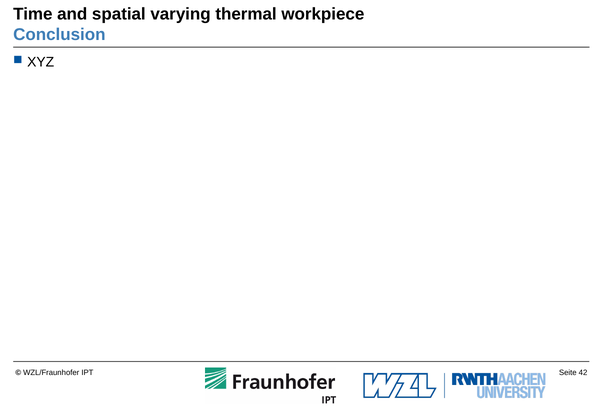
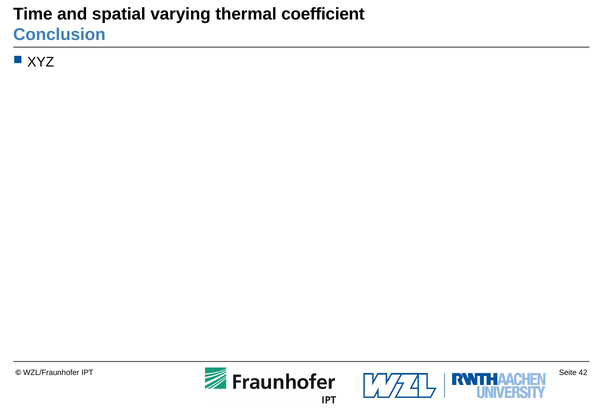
workpiece: workpiece -> coefficient
